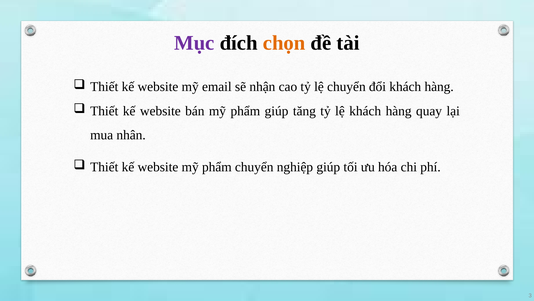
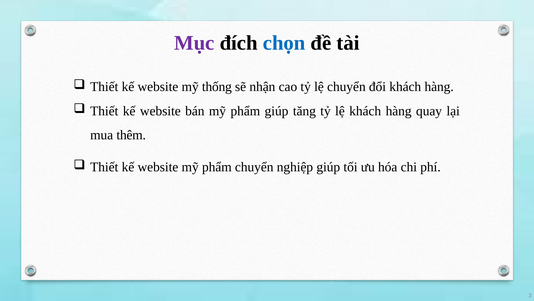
chọn colour: orange -> blue
email: email -> thống
nhân: nhân -> thêm
